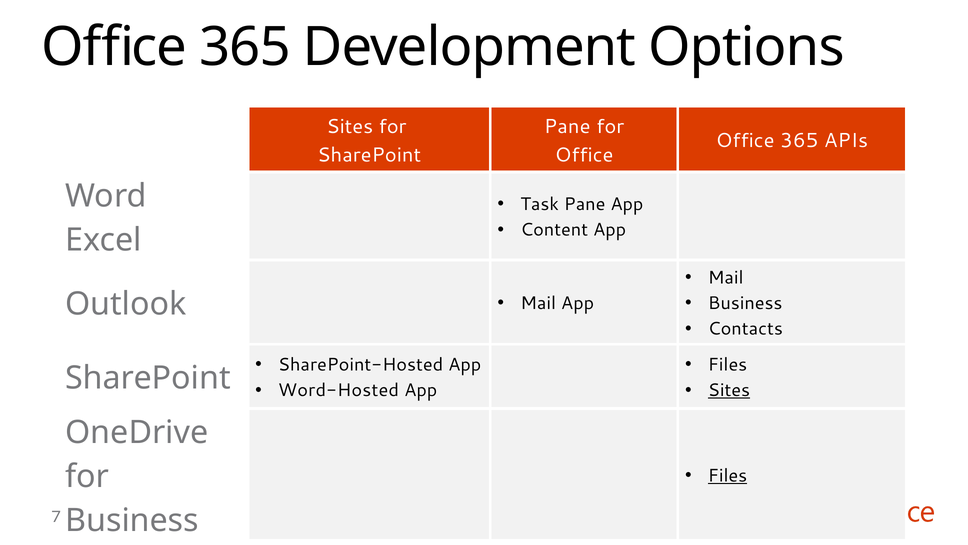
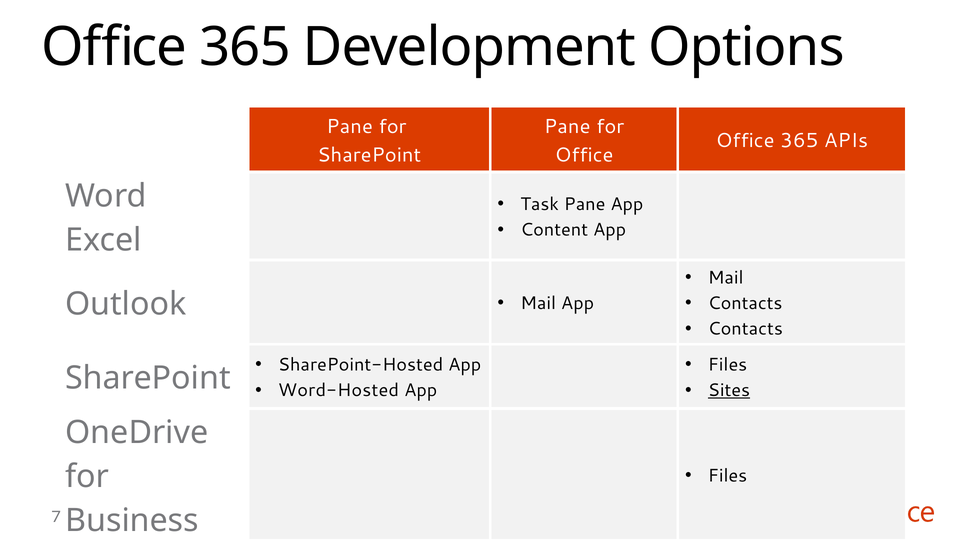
Sites at (350, 126): Sites -> Pane
Business at (745, 303): Business -> Contacts
Files at (728, 475) underline: present -> none
